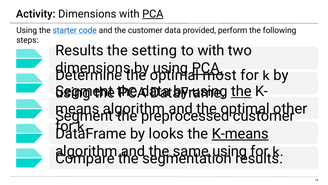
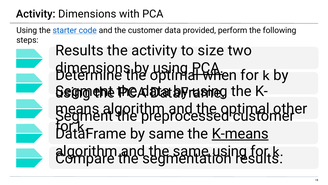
PCA at (153, 14) underline: present -> none
the setting: setting -> activity
to with: with -> size
most: most -> when
the at (241, 91) underline: present -> none
by looks: looks -> same
